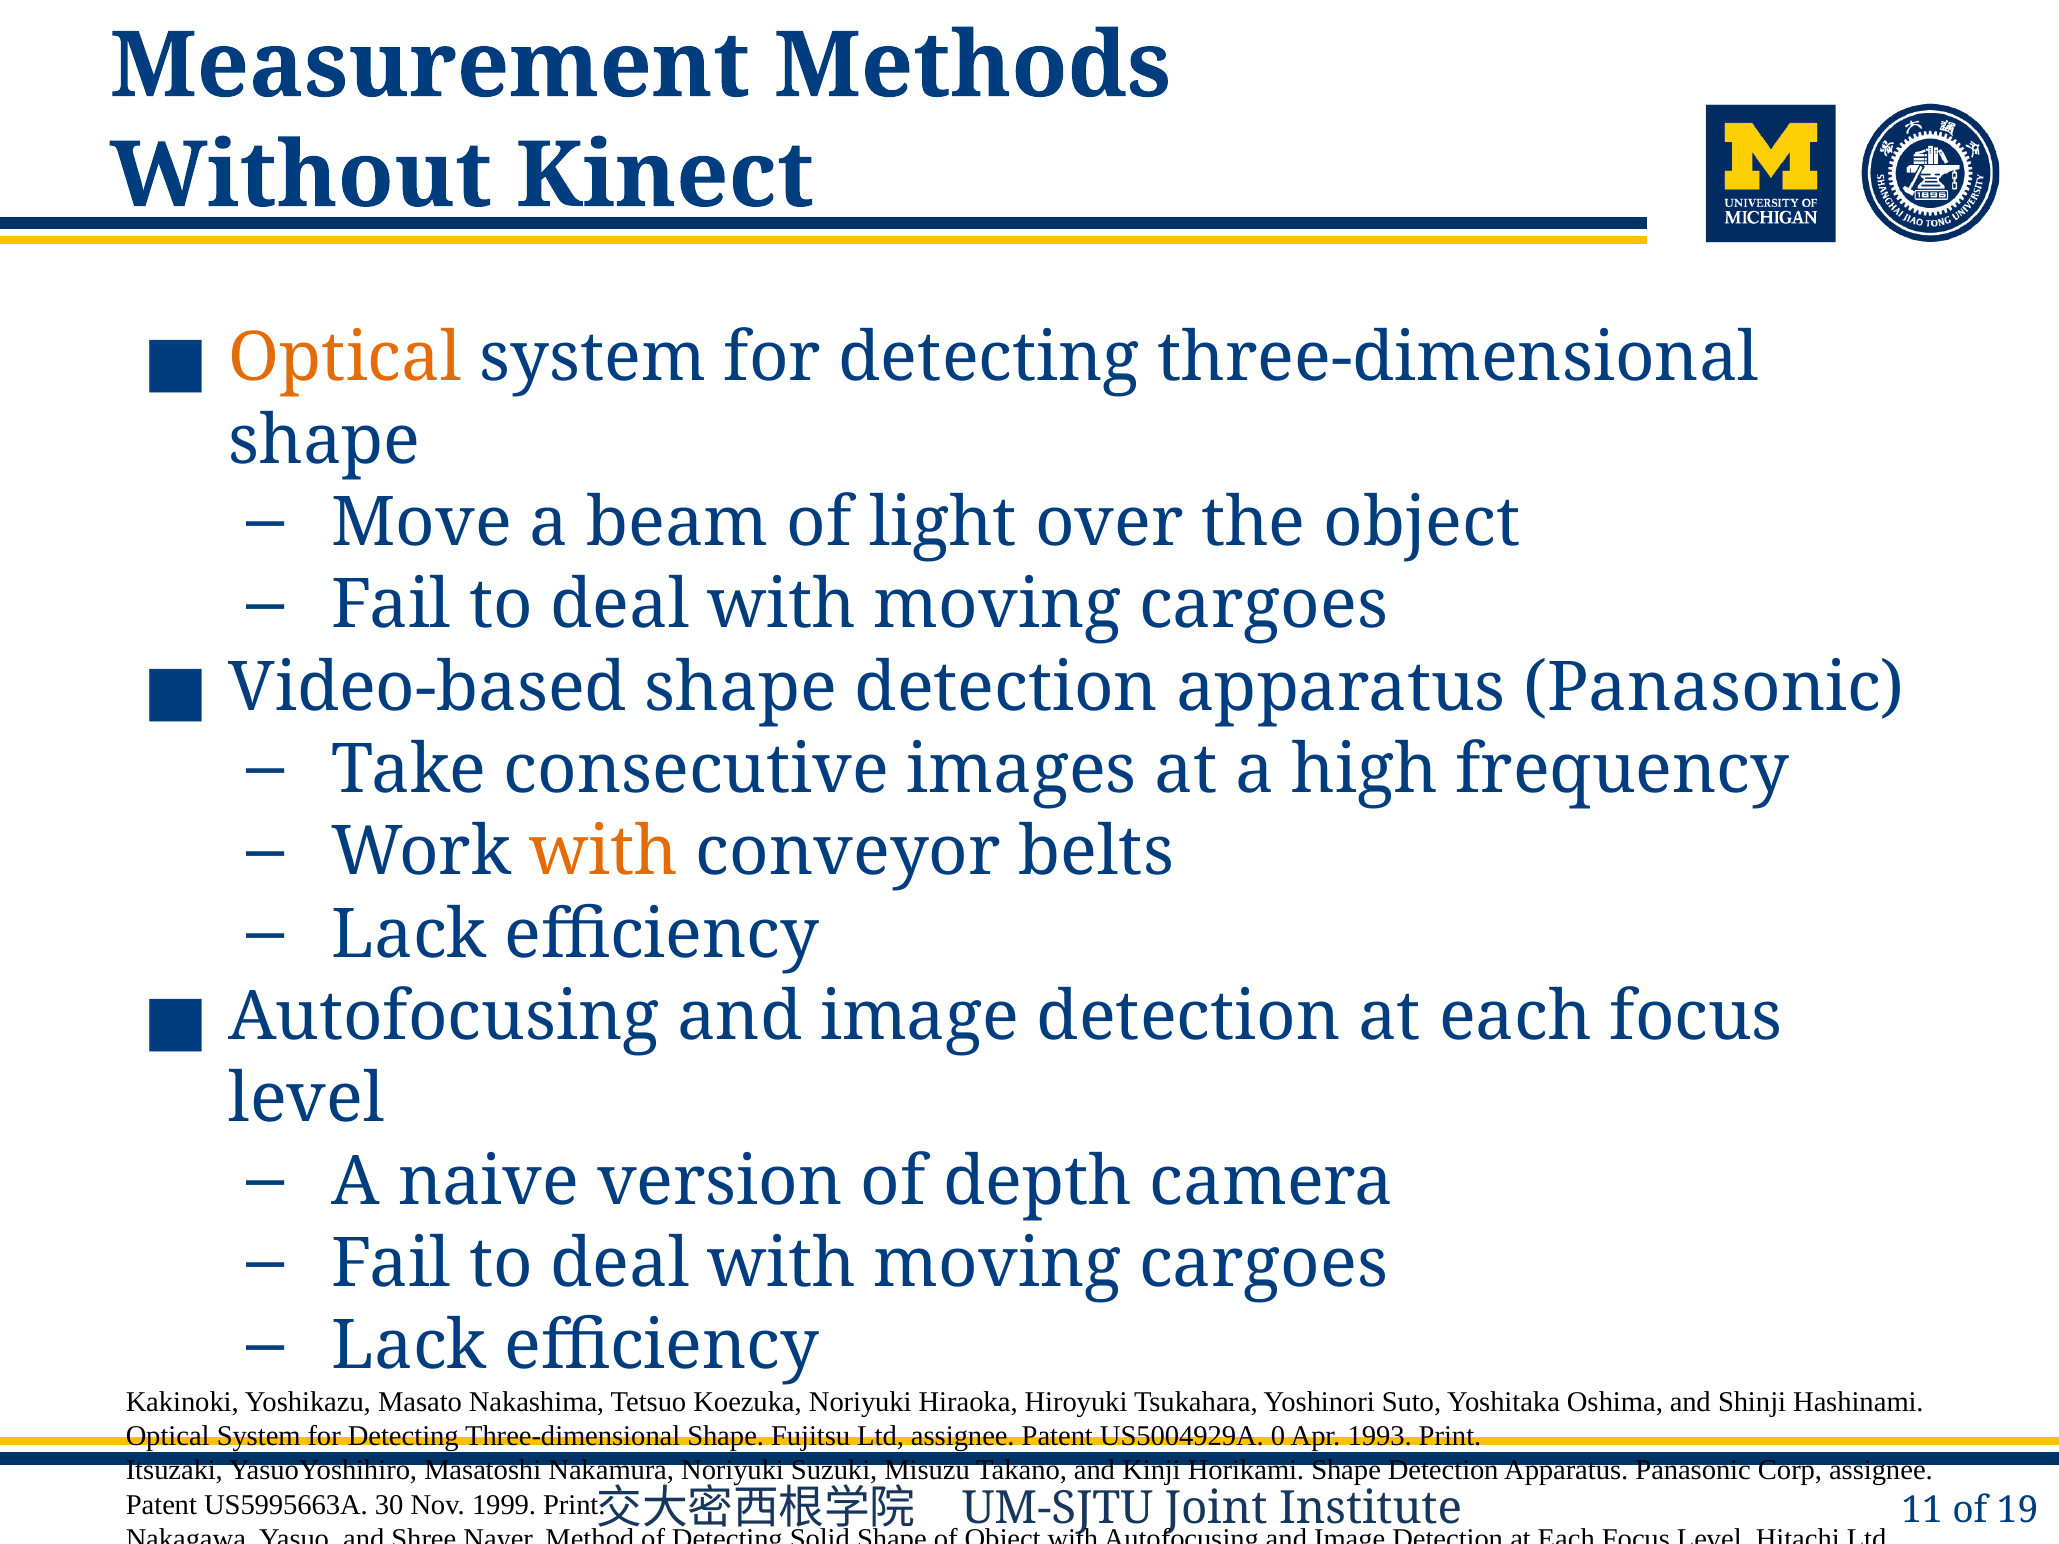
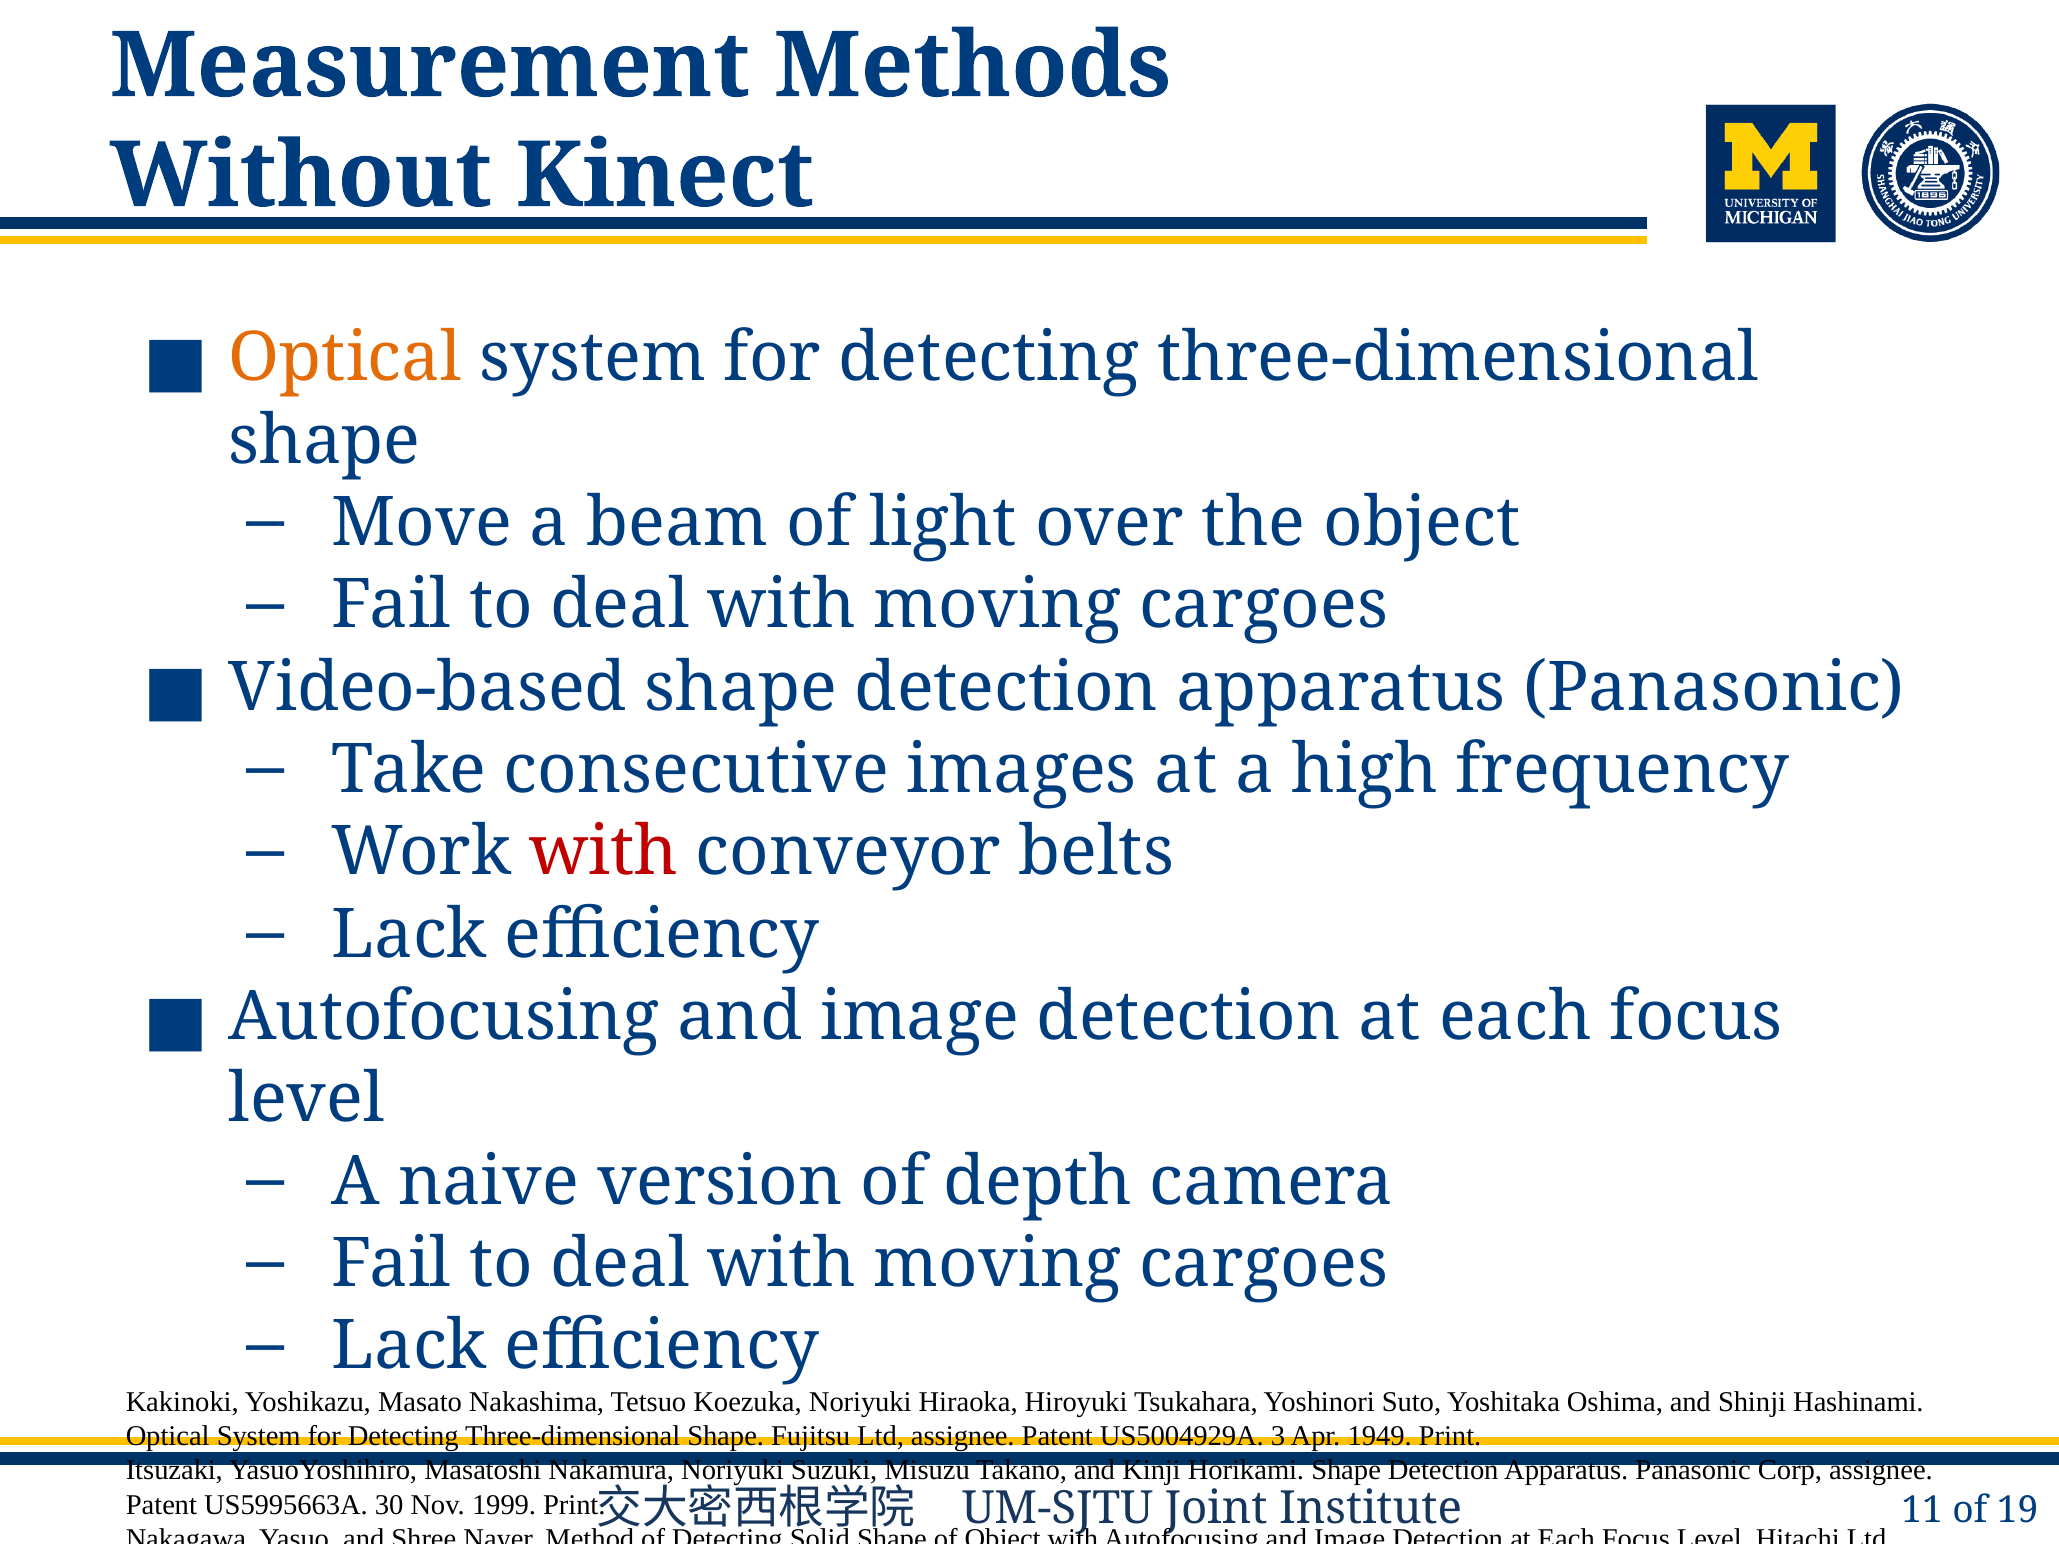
with at (604, 852) colour: orange -> red
0: 0 -> 3
1993: 1993 -> 1949
